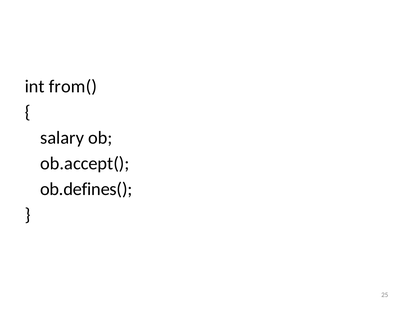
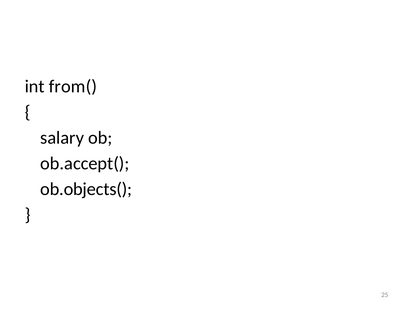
ob.defines(: ob.defines( -> ob.objects(
